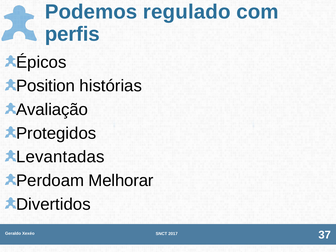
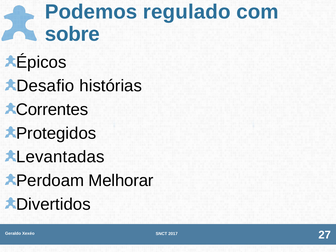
perfis: perfis -> sobre
Position: Position -> Desafio
Avaliação: Avaliação -> Correntes
37: 37 -> 27
